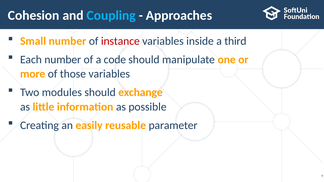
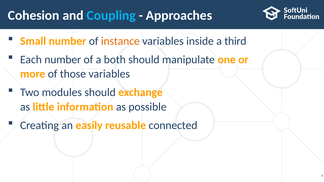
instance colour: red -> orange
code: code -> both
parameter: parameter -> connected
